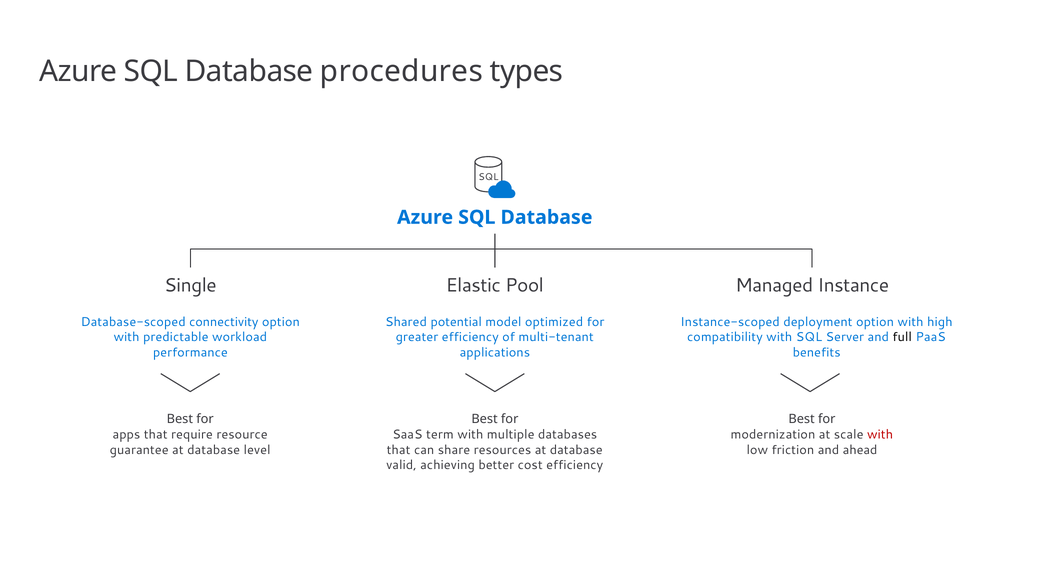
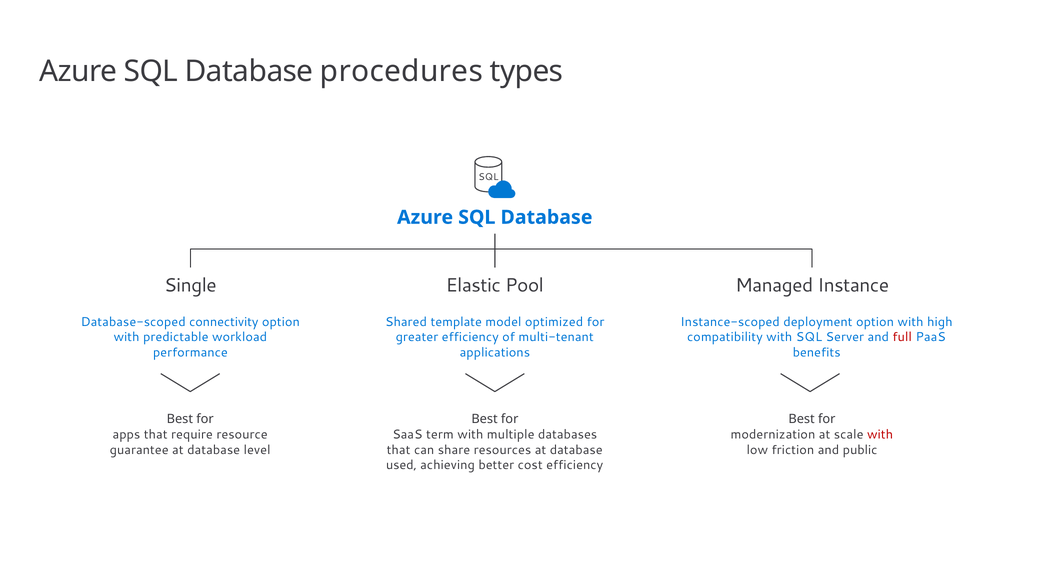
potential: potential -> template
full colour: black -> red
ahead: ahead -> public
valid: valid -> used
